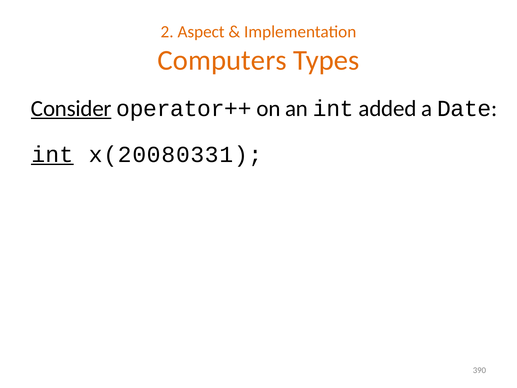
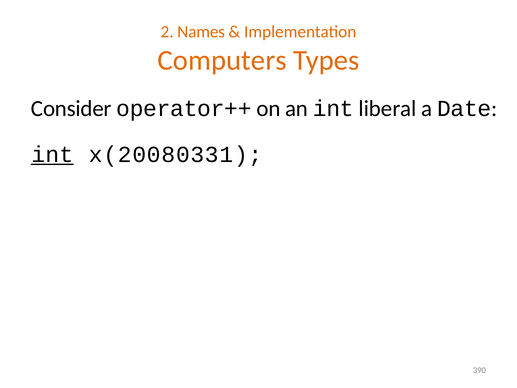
Aspect: Aspect -> Names
Consider underline: present -> none
added: added -> liberal
